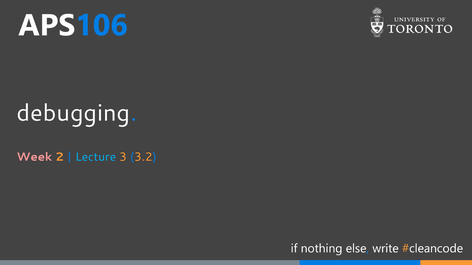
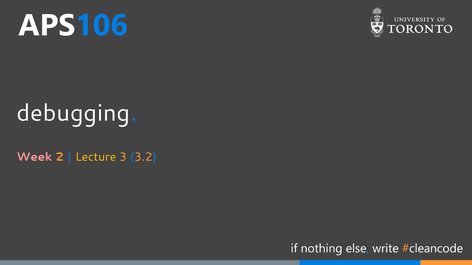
Lecture colour: light blue -> yellow
